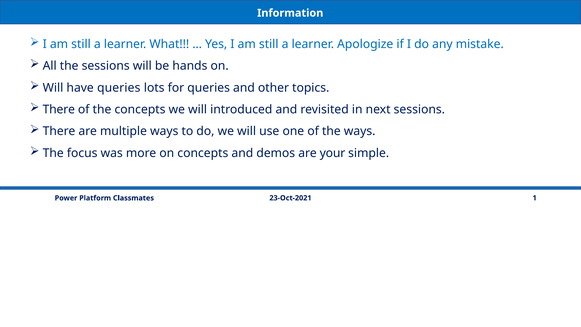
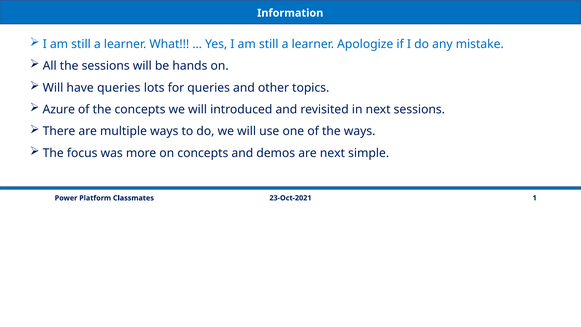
There at (59, 109): There -> Azure
are your: your -> next
